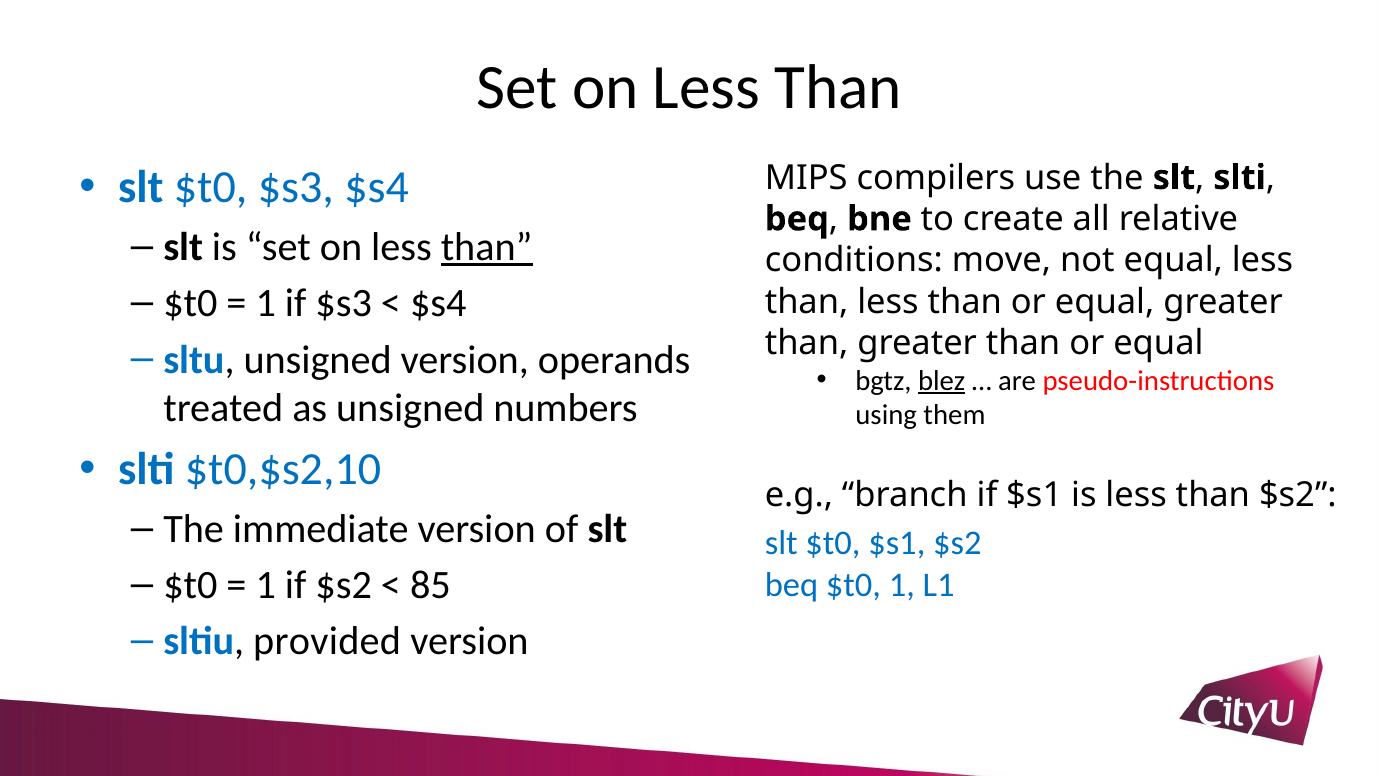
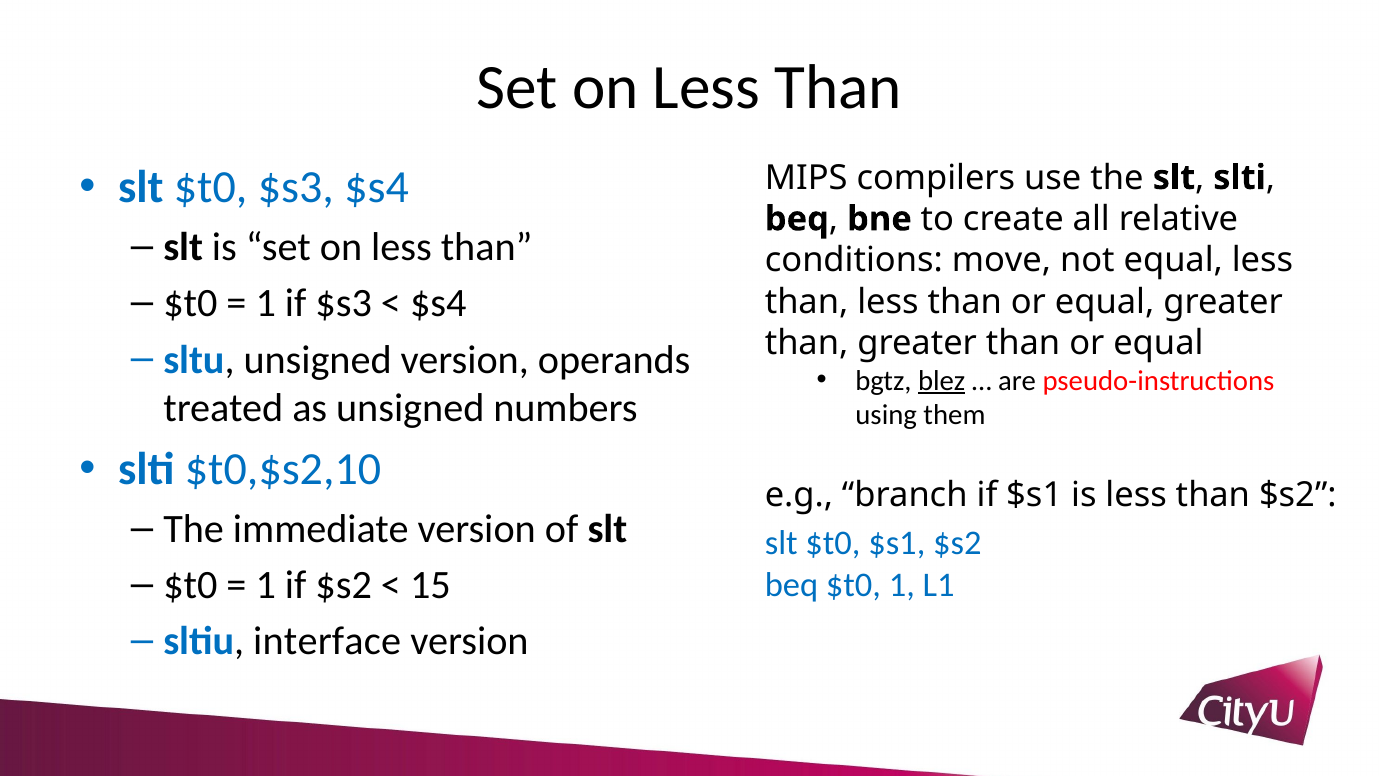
than at (487, 247) underline: present -> none
85: 85 -> 15
provided: provided -> interface
